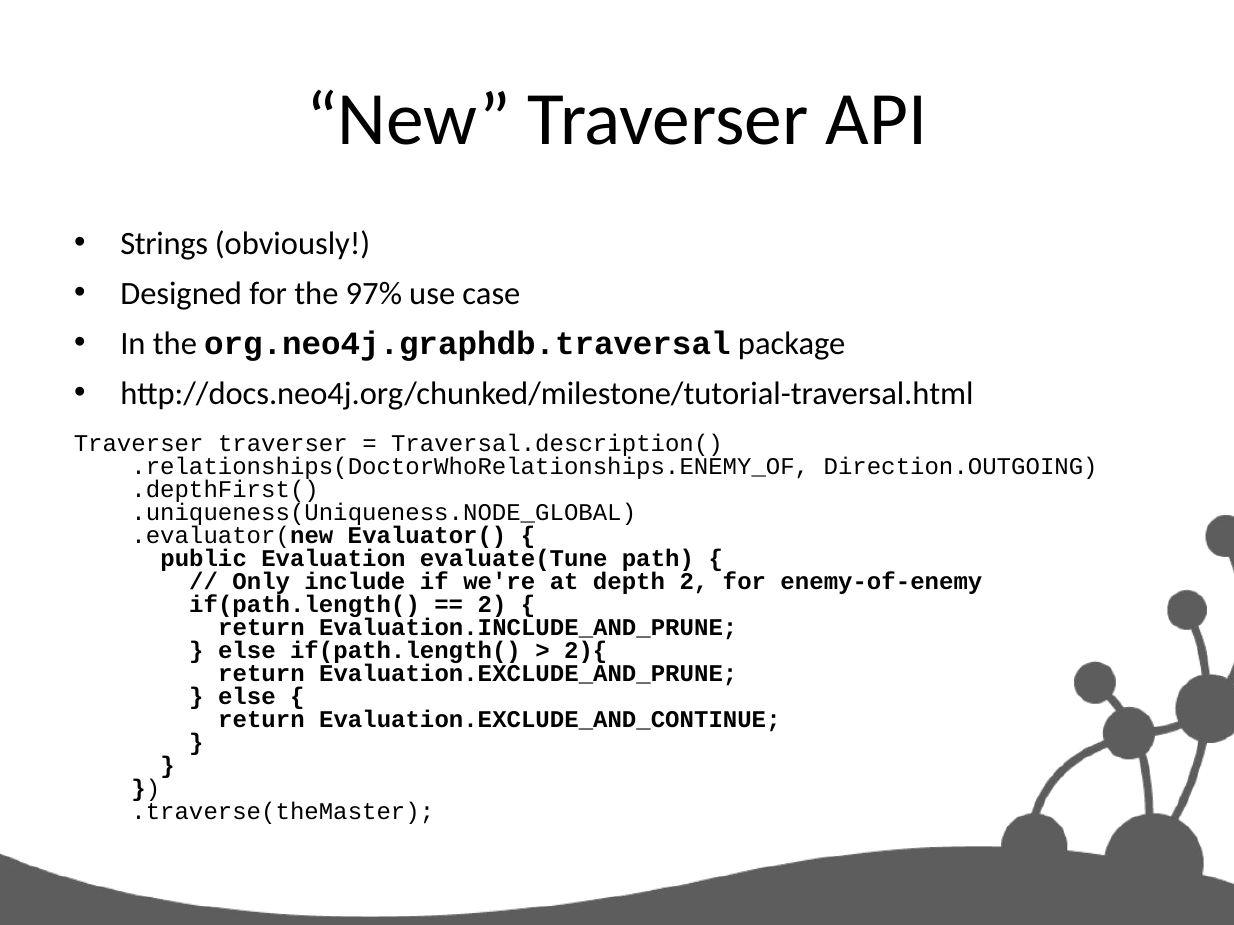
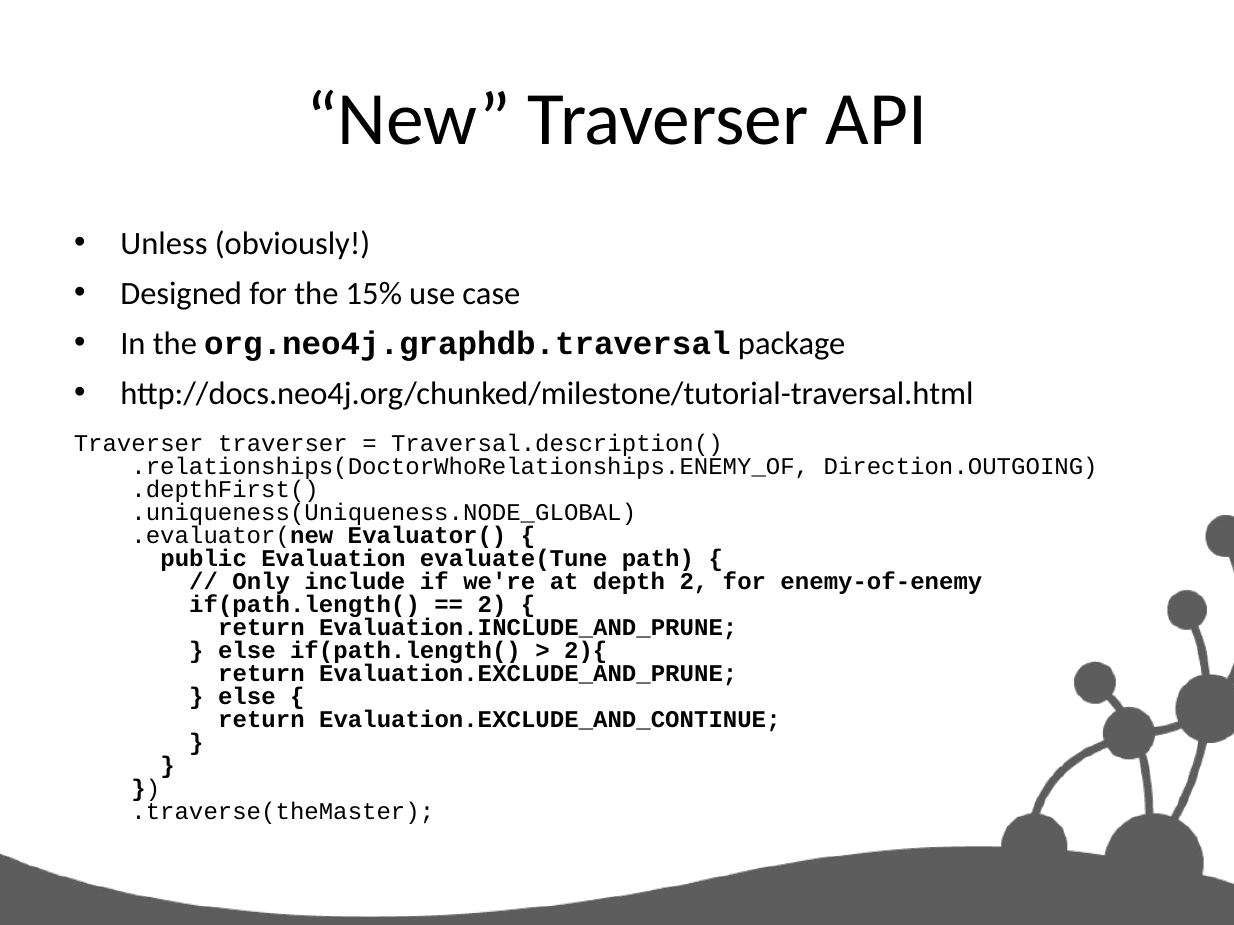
Strings: Strings -> Unless
97%: 97% -> 15%
